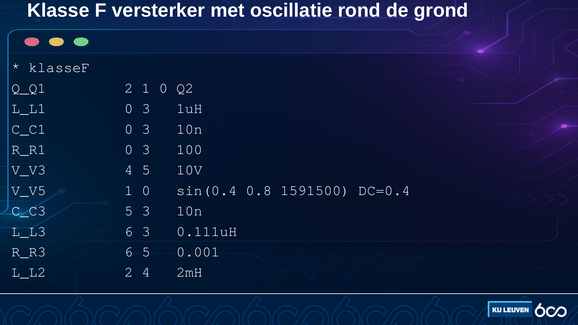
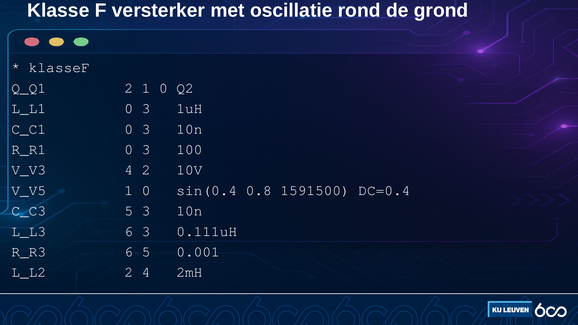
4 5: 5 -> 2
